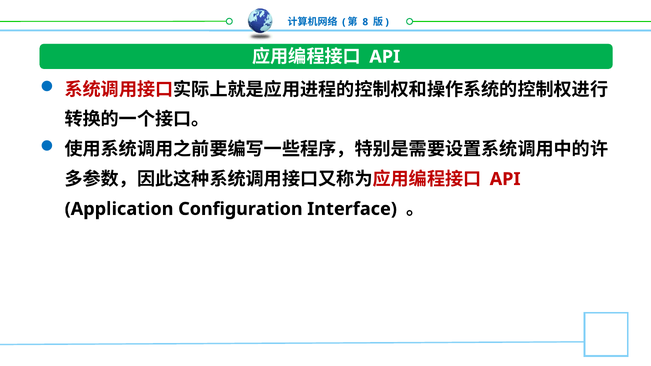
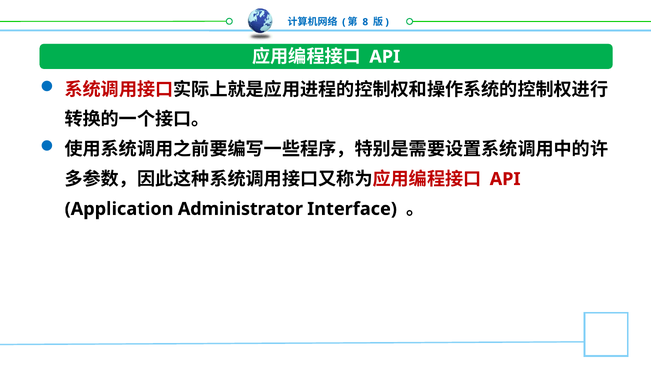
Configuration: Configuration -> Administrator
